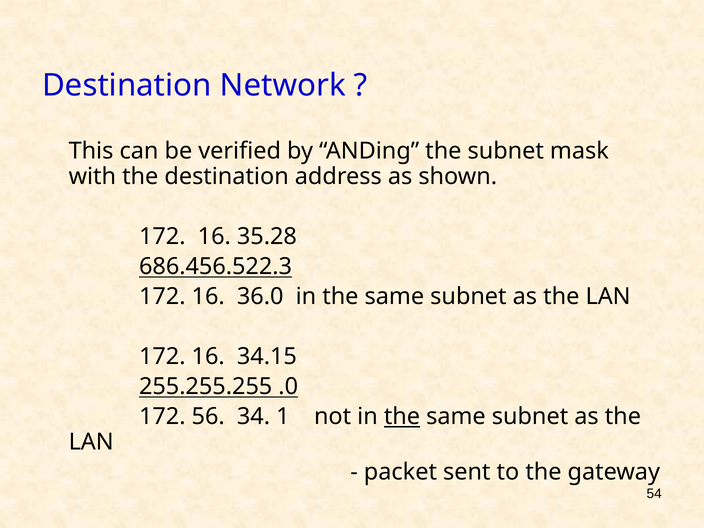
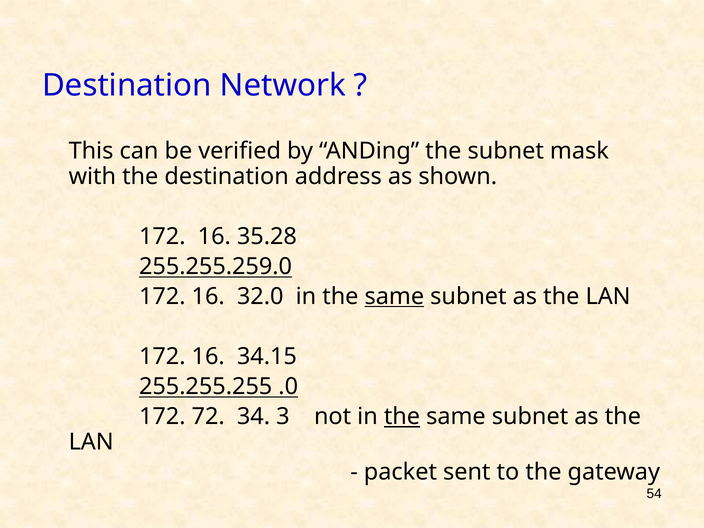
686.456.522.3: 686.456.522.3 -> 255.255.259.0
36.0: 36.0 -> 32.0
same at (394, 296) underline: none -> present
56: 56 -> 72
1: 1 -> 3
